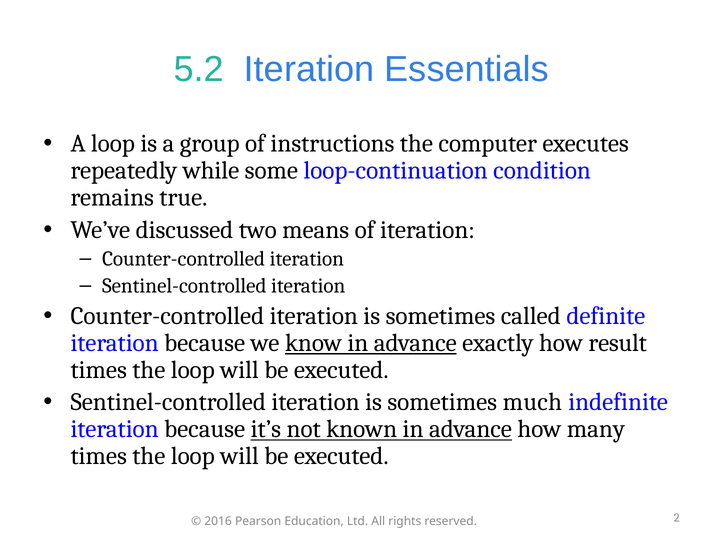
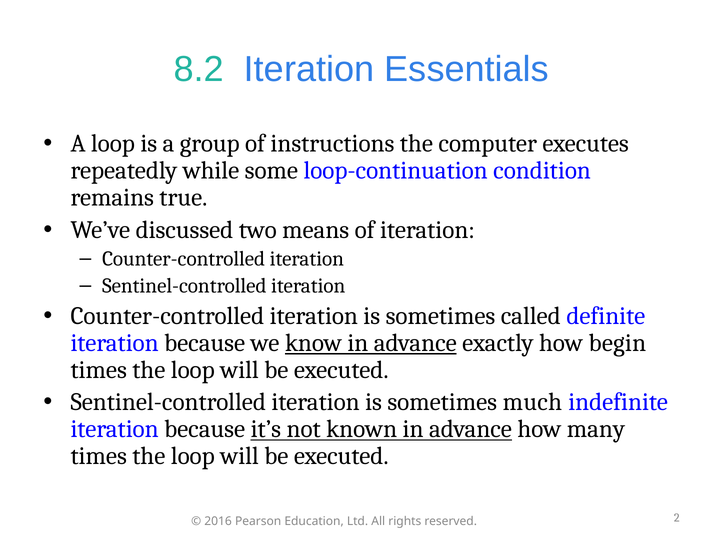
5.2: 5.2 -> 8.2
result: result -> begin
